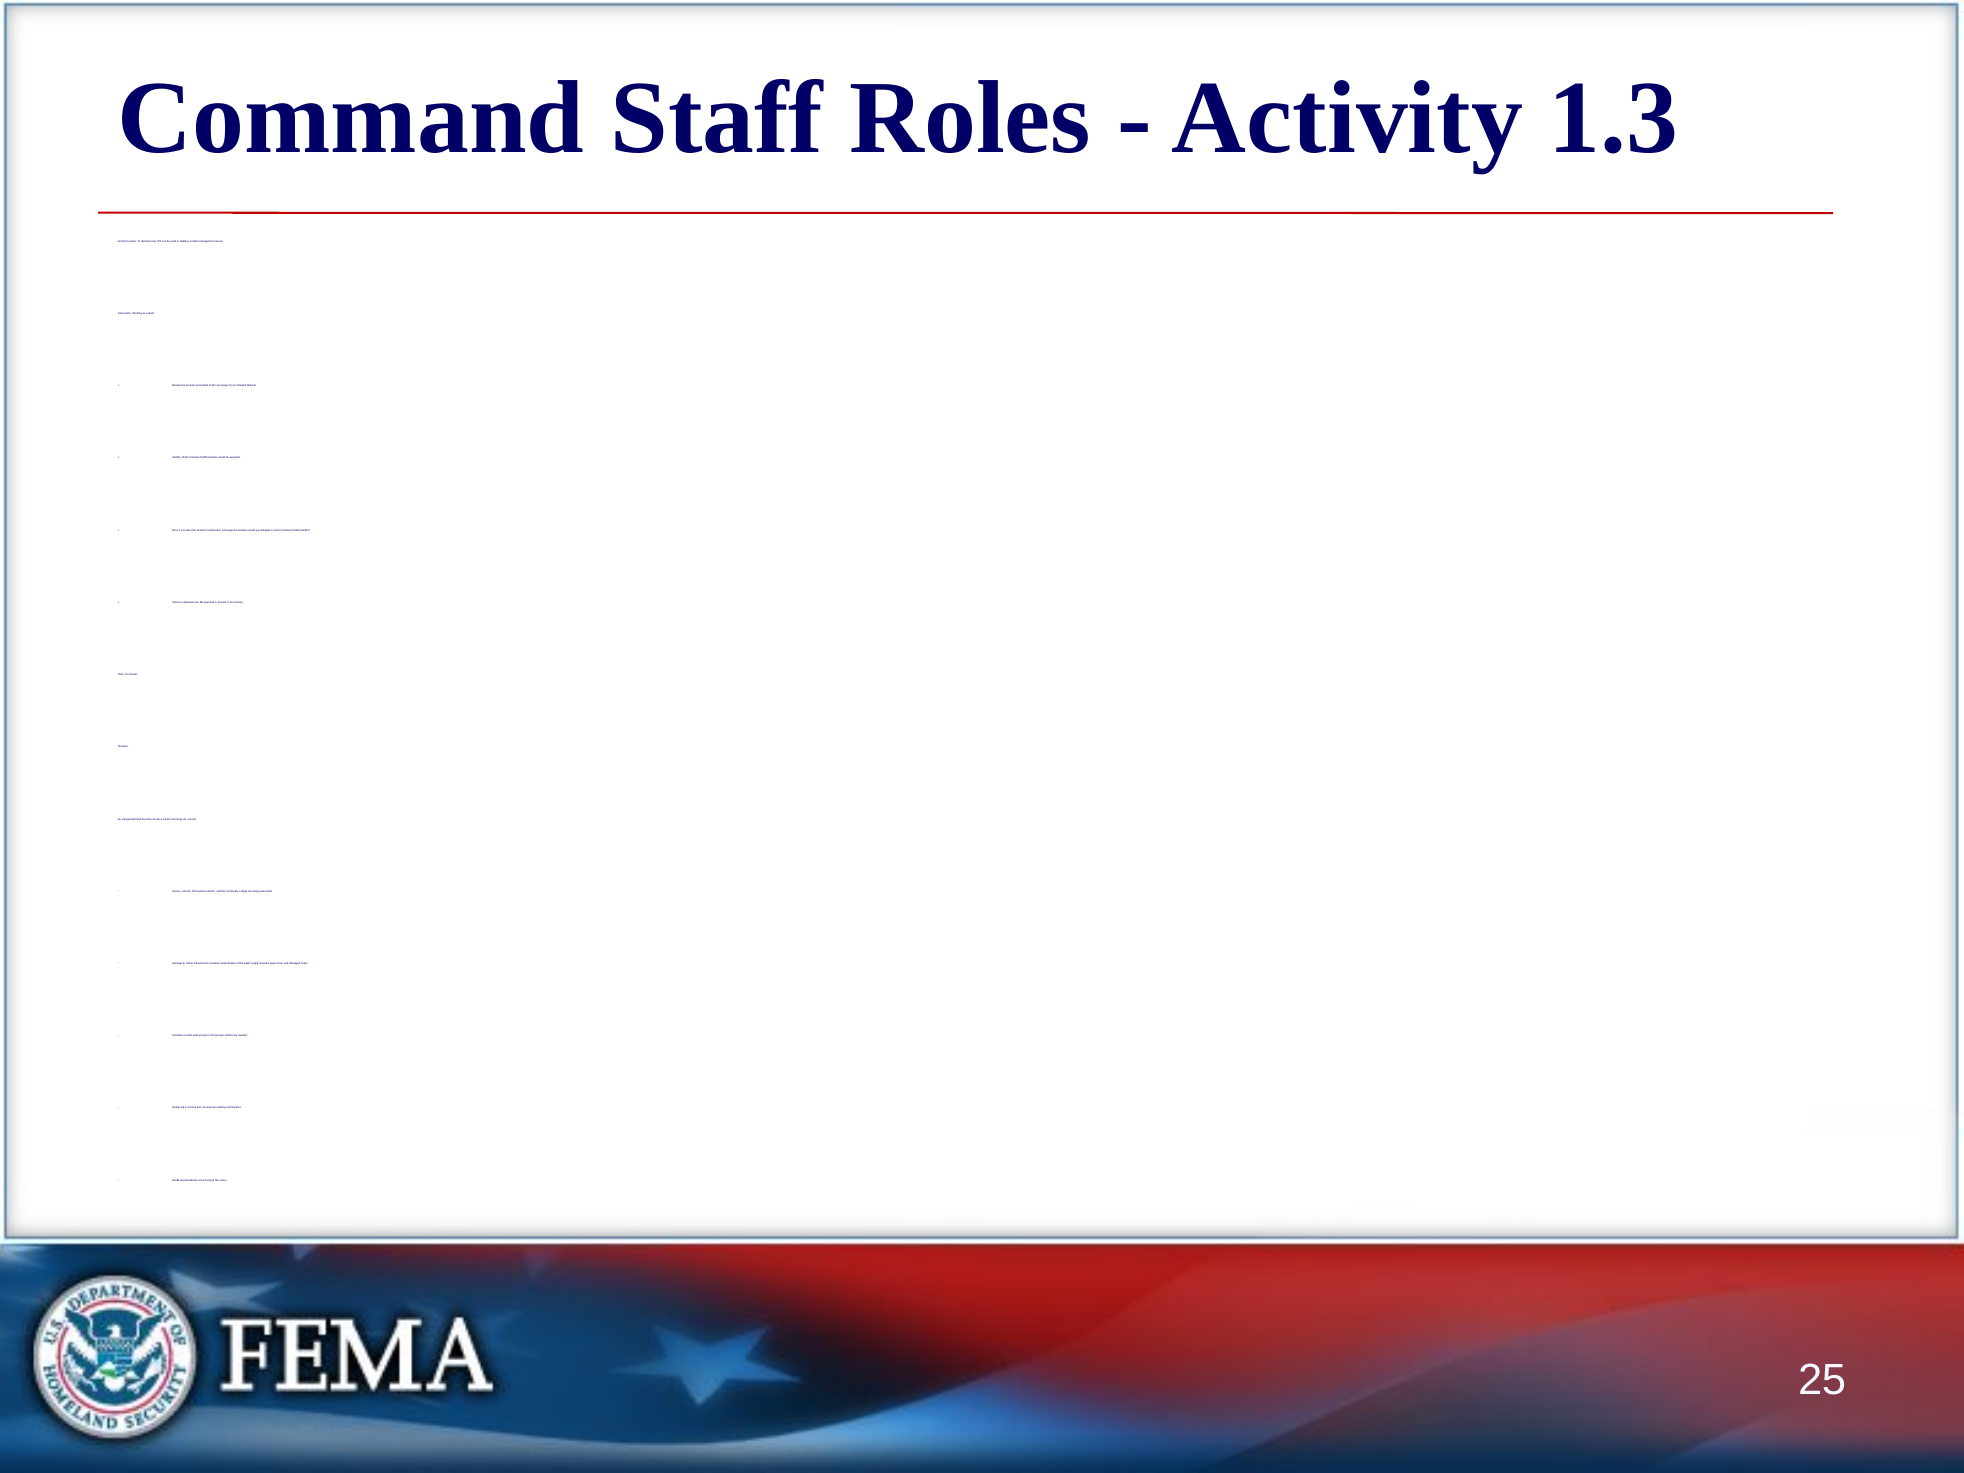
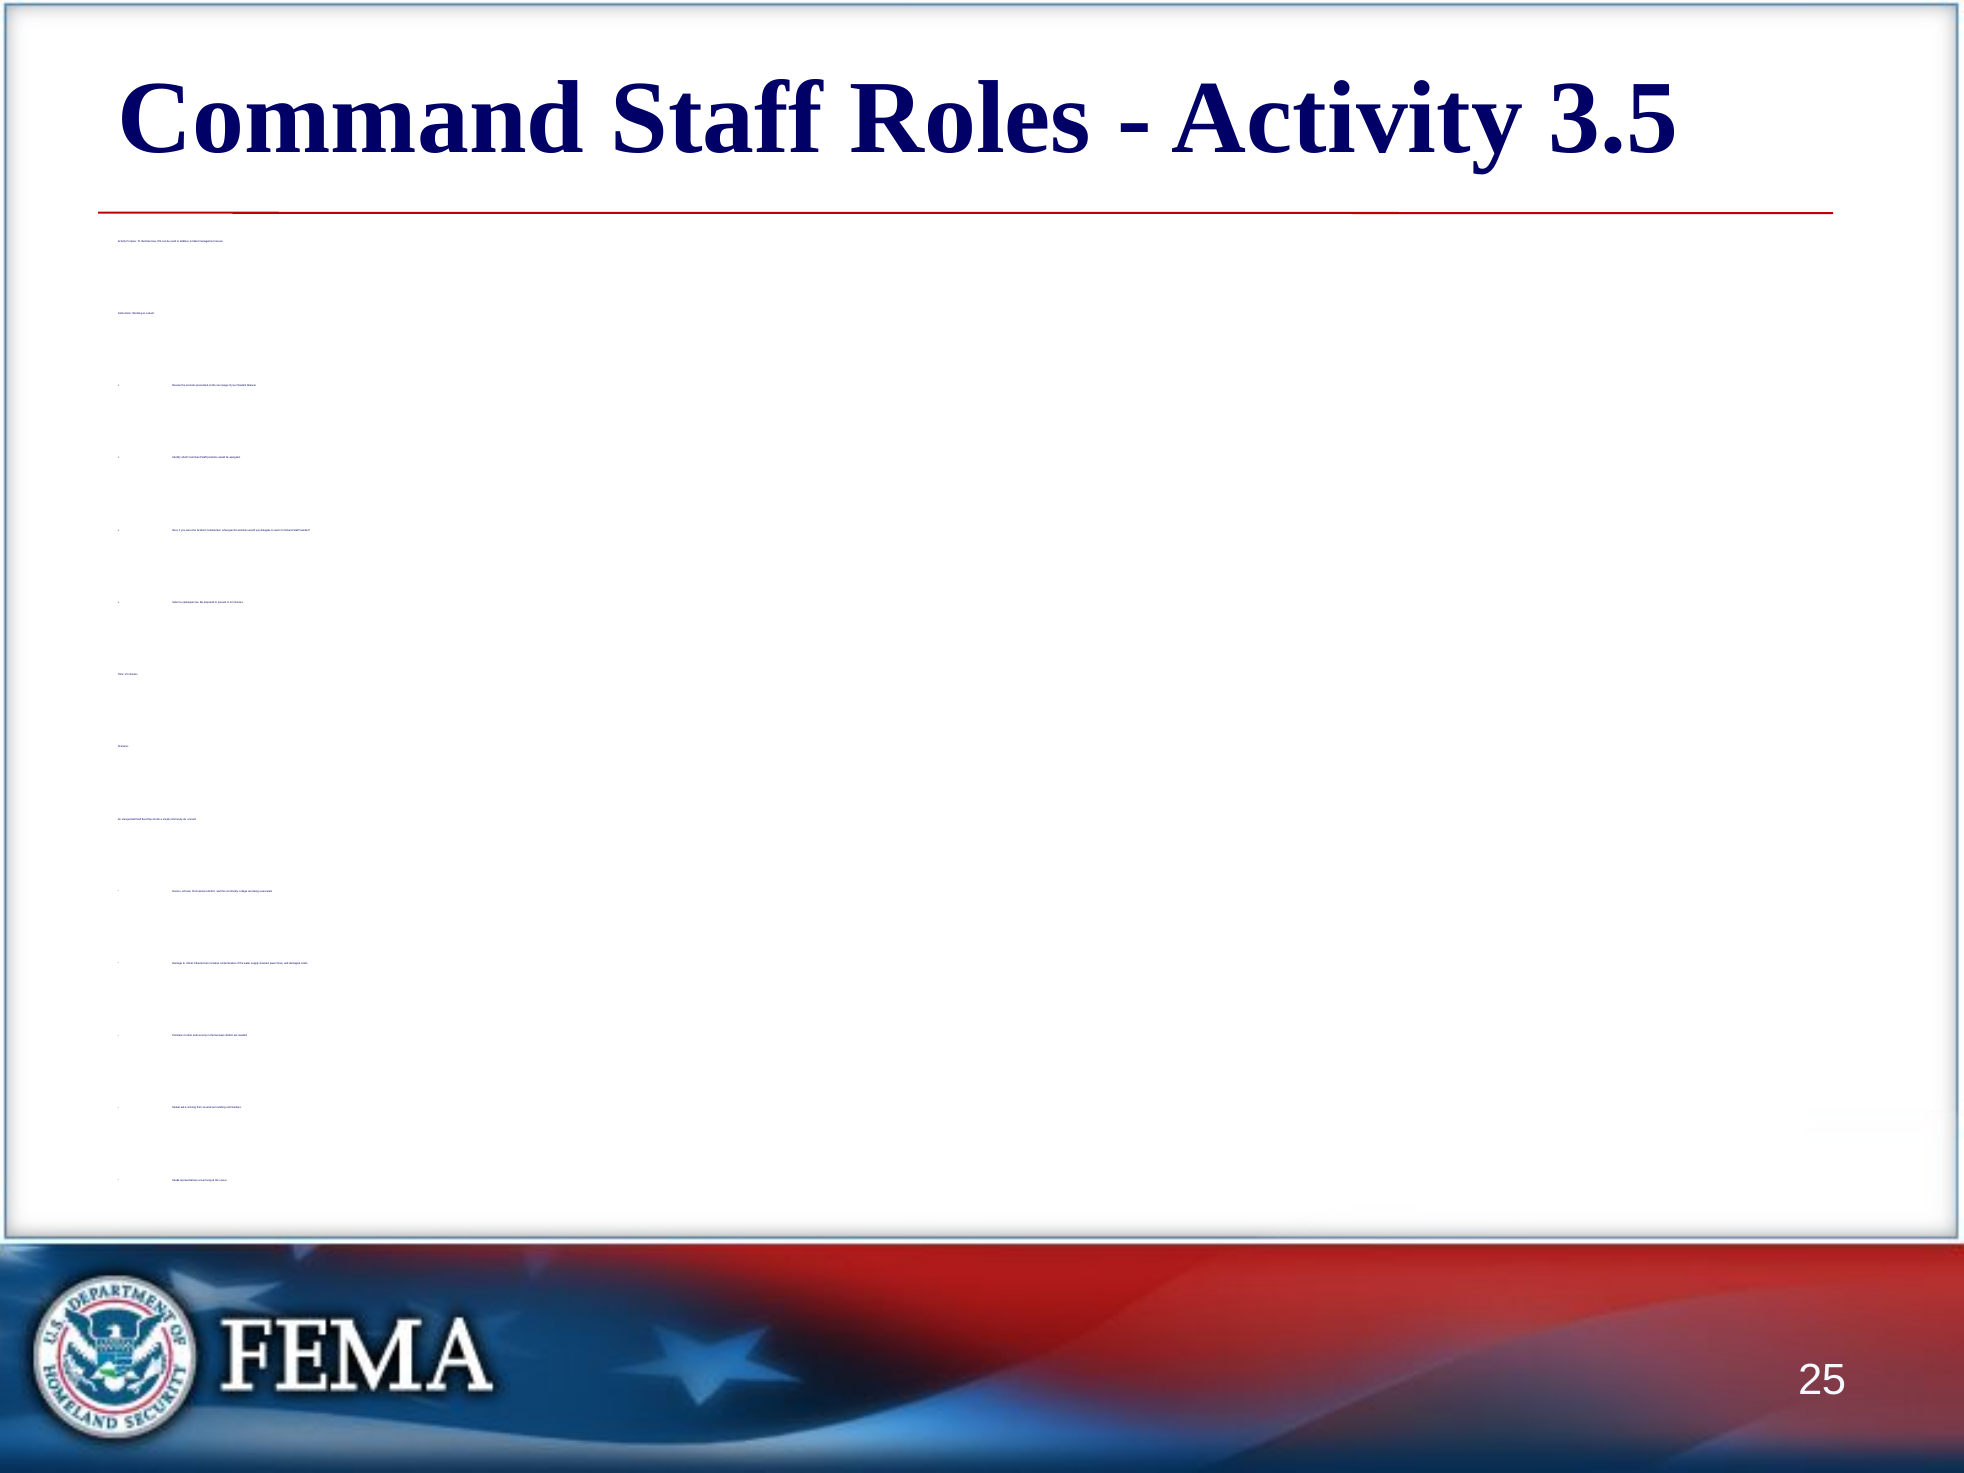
1.3: 1.3 -> 3.5
